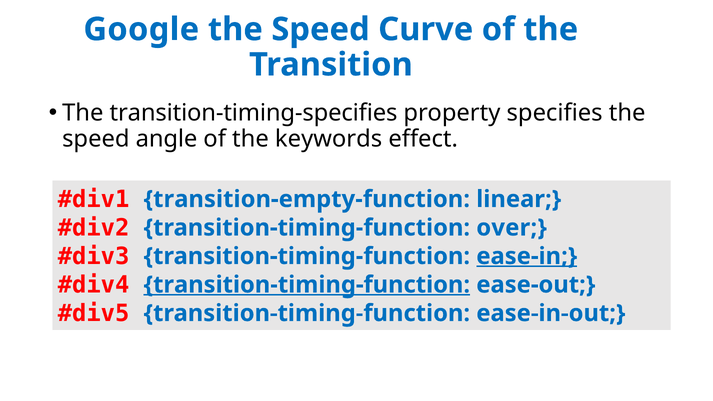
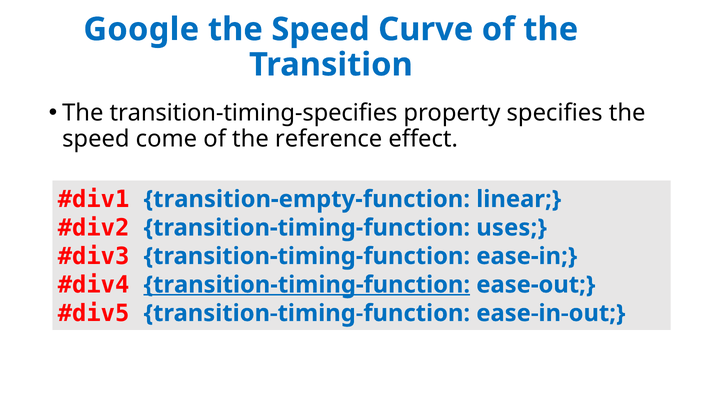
angle: angle -> come
keywords: keywords -> reference
over: over -> uses
ease-in underline: present -> none
